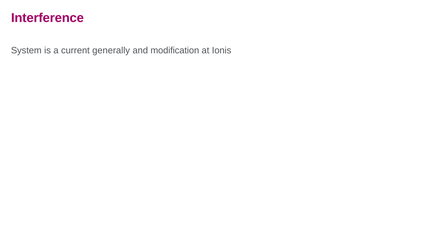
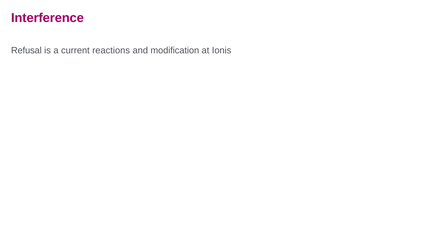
System: System -> Refusal
generally: generally -> reactions
